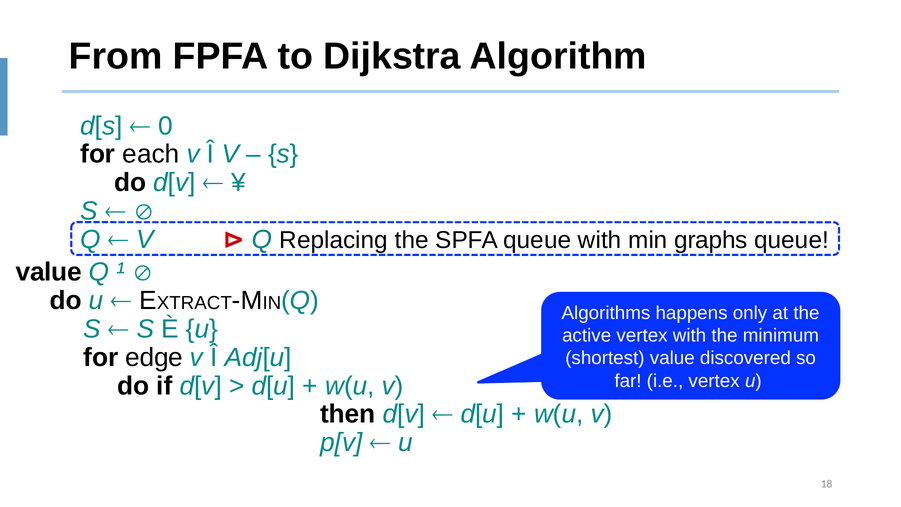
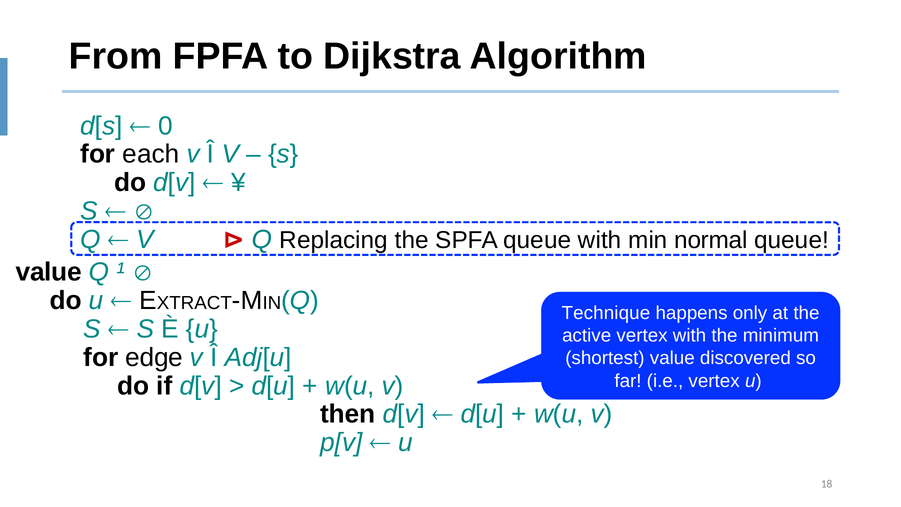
graphs: graphs -> normal
Algorithms: Algorithms -> Technique
